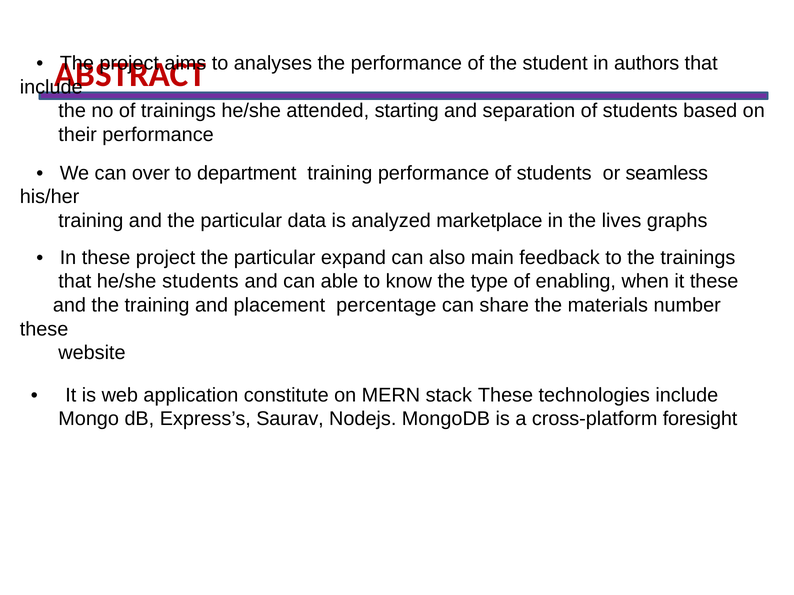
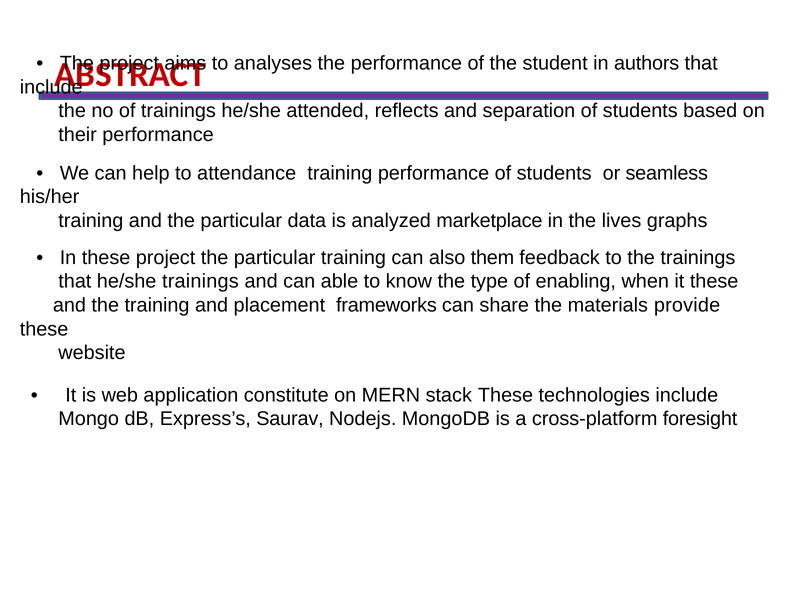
starting: starting -> reflects
over: over -> help
department: department -> attendance
particular expand: expand -> training
main: main -> them
he/she students: students -> trainings
percentage: percentage -> frameworks
number: number -> provide
